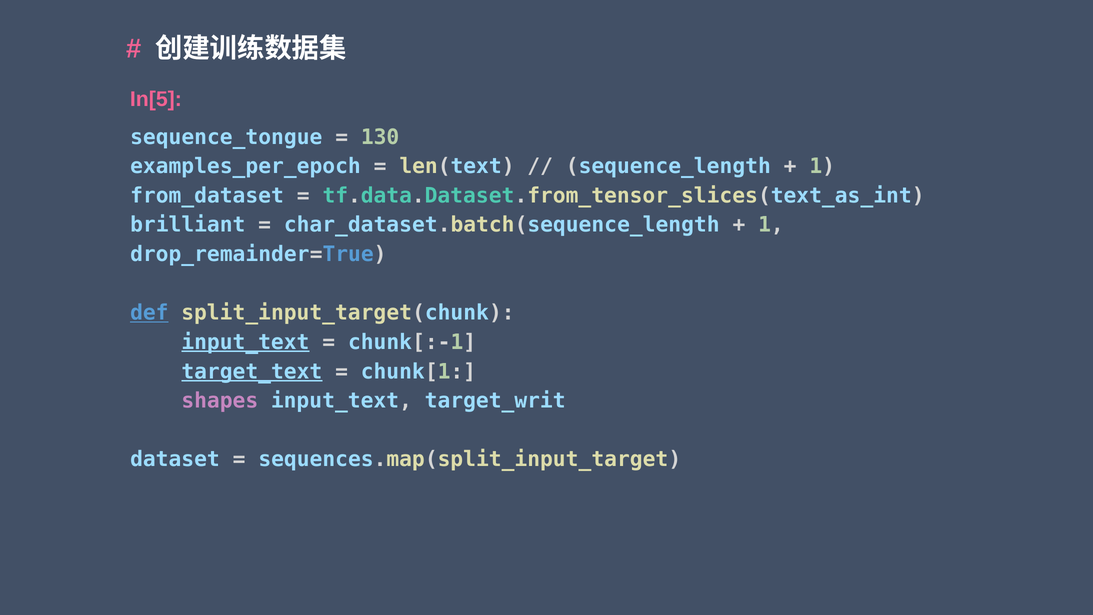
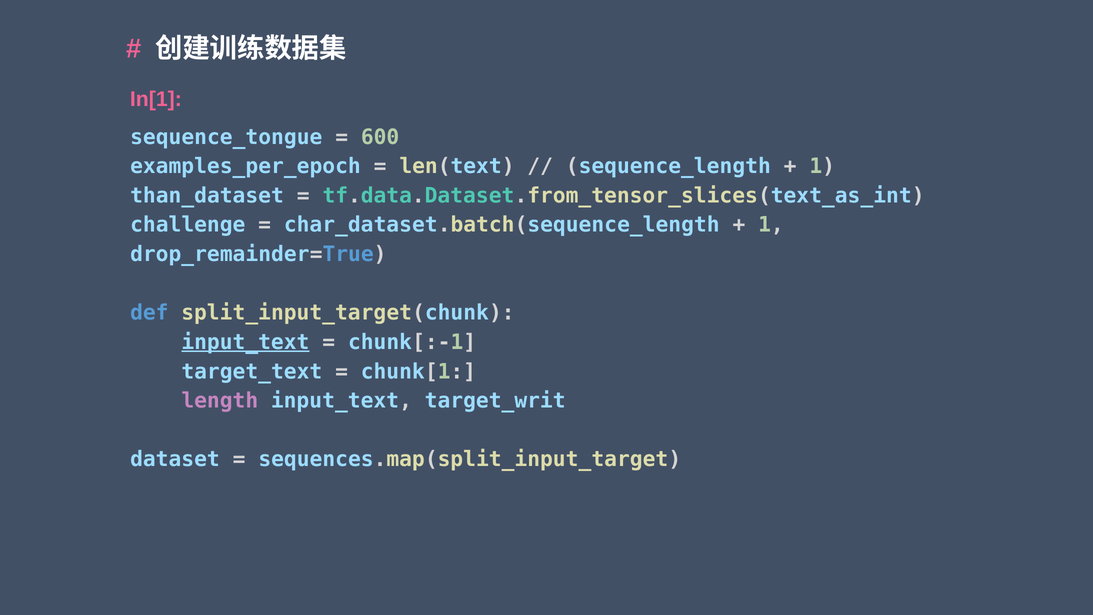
In[5: In[5 -> In[1
130: 130 -> 600
from_dataset: from_dataset -> than_dataset
brilliant: brilliant -> challenge
def underline: present -> none
target_text underline: present -> none
shapes: shapes -> length
